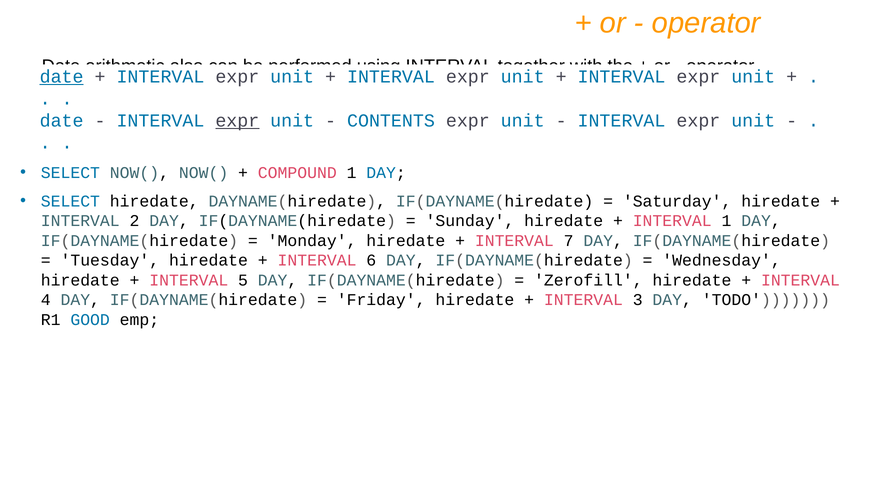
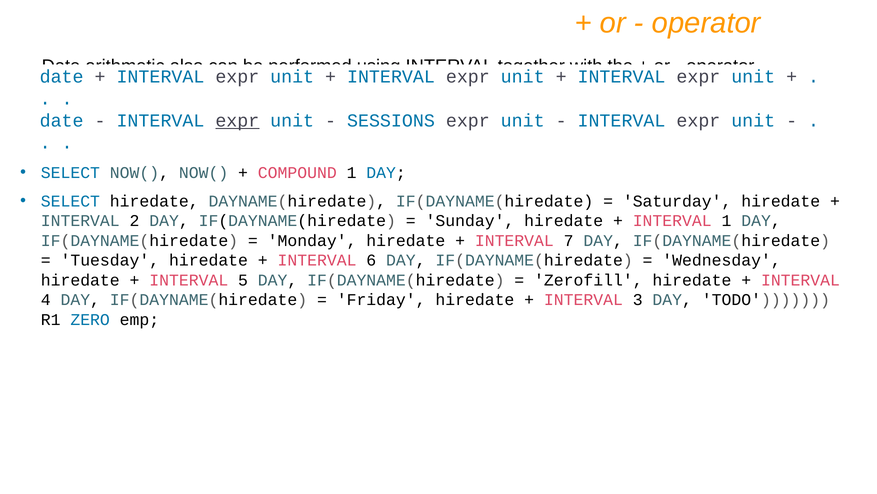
date at (62, 77) underline: present -> none
CONTENTS: CONTENTS -> SESSIONS
GOOD: GOOD -> ZERO
